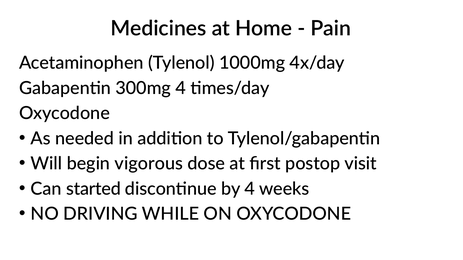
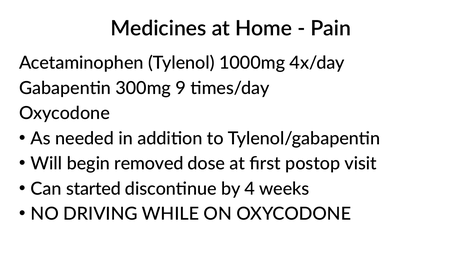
300mg 4: 4 -> 9
vigorous: vigorous -> removed
